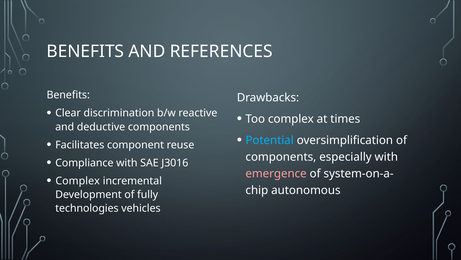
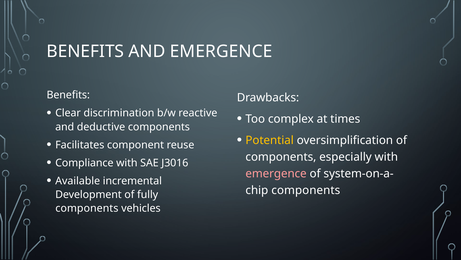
AND REFERENCES: REFERENCES -> EMERGENCE
Potential colour: light blue -> yellow
Complex at (78, 181): Complex -> Available
autonomous at (306, 190): autonomous -> components
technologies at (87, 208): technologies -> components
